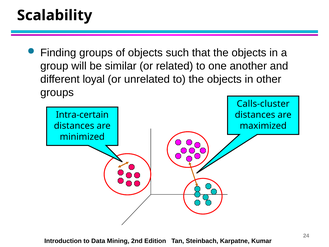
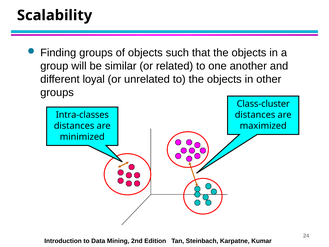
Calls-cluster: Calls-cluster -> Class-cluster
Intra-certain: Intra-certain -> Intra-classes
